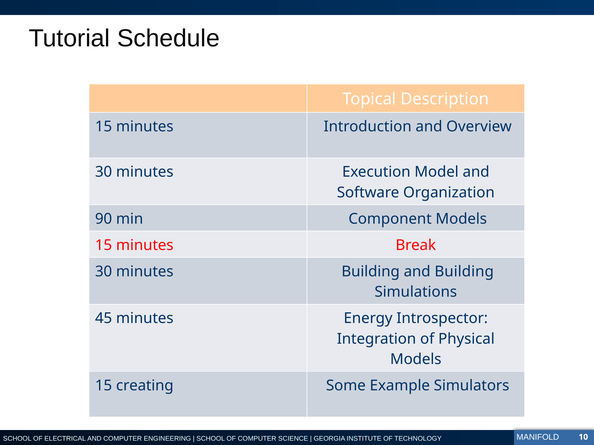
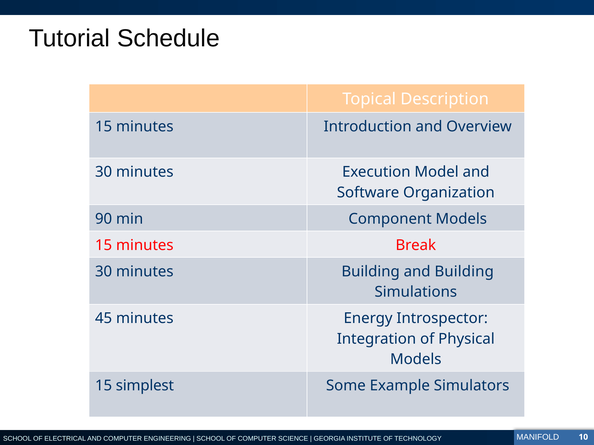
creating: creating -> simplest
